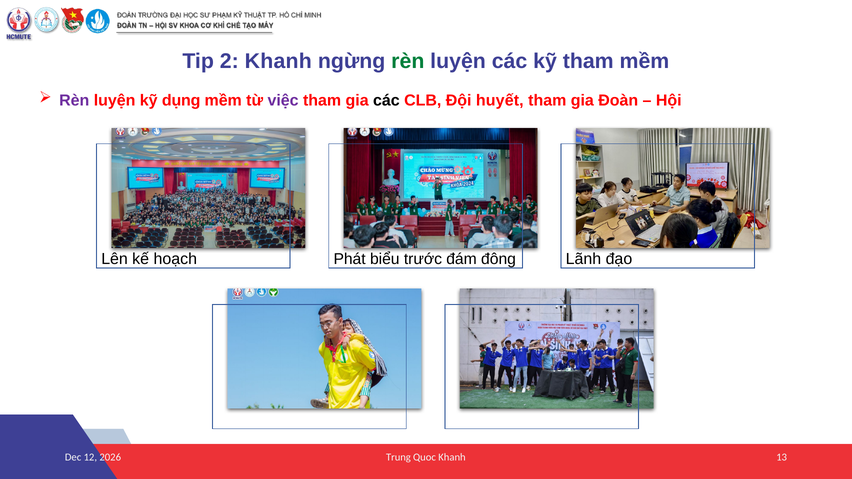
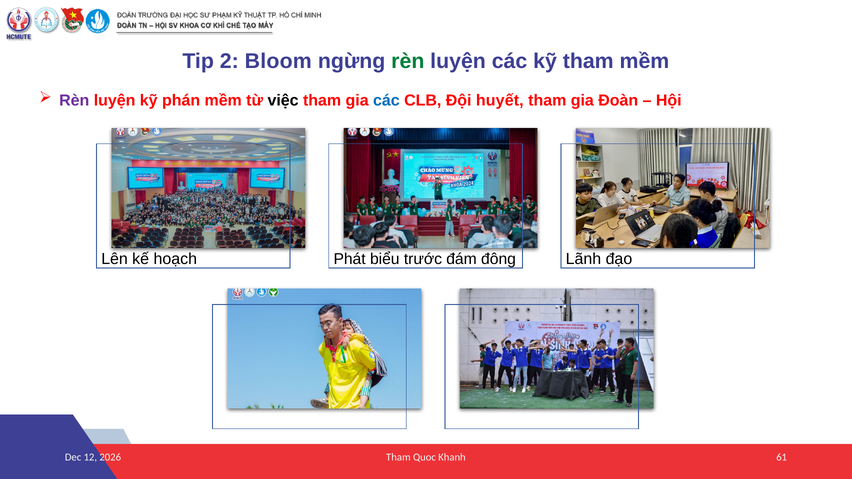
2 Khanh: Khanh -> Bloom
dụng: dụng -> phán
việc colour: purple -> black
các at (386, 100) colour: black -> blue
Trung at (398, 458): Trung -> Tham
13: 13 -> 61
